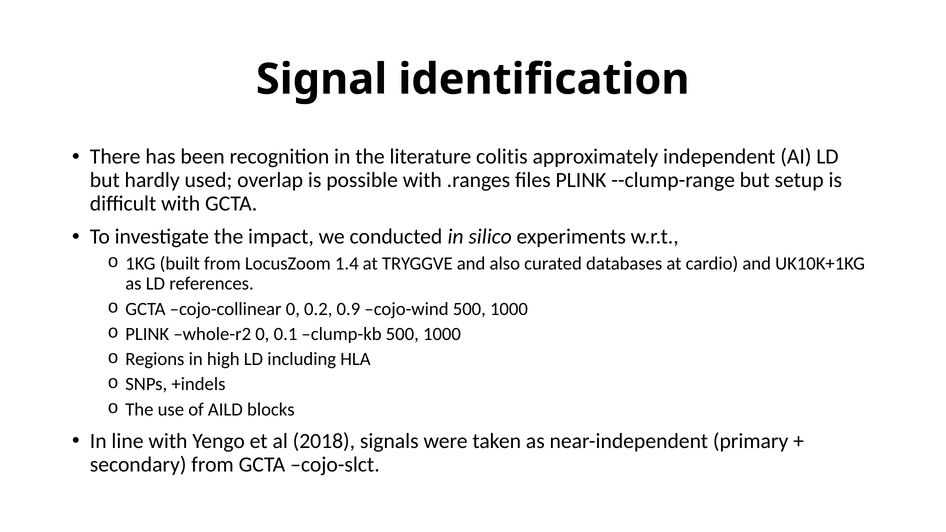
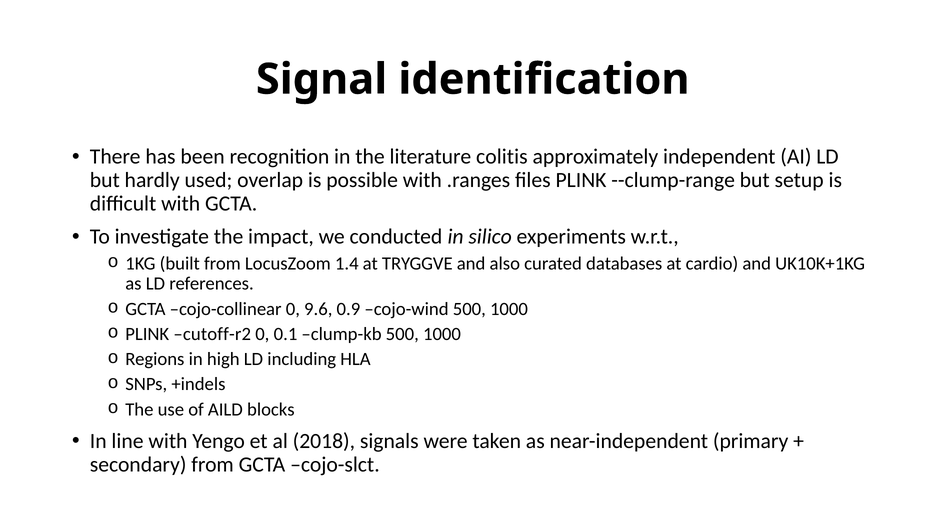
0.2: 0.2 -> 9.6
whole-r2: whole-r2 -> cutoff-r2
